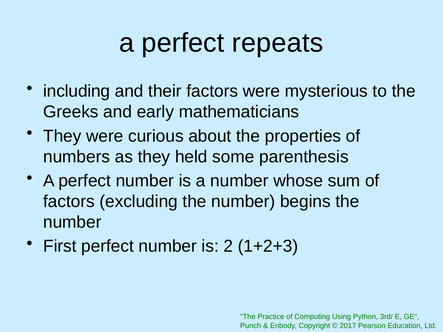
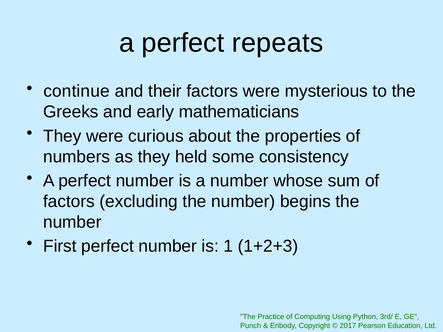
including: including -> continue
parenthesis: parenthesis -> consistency
2: 2 -> 1
